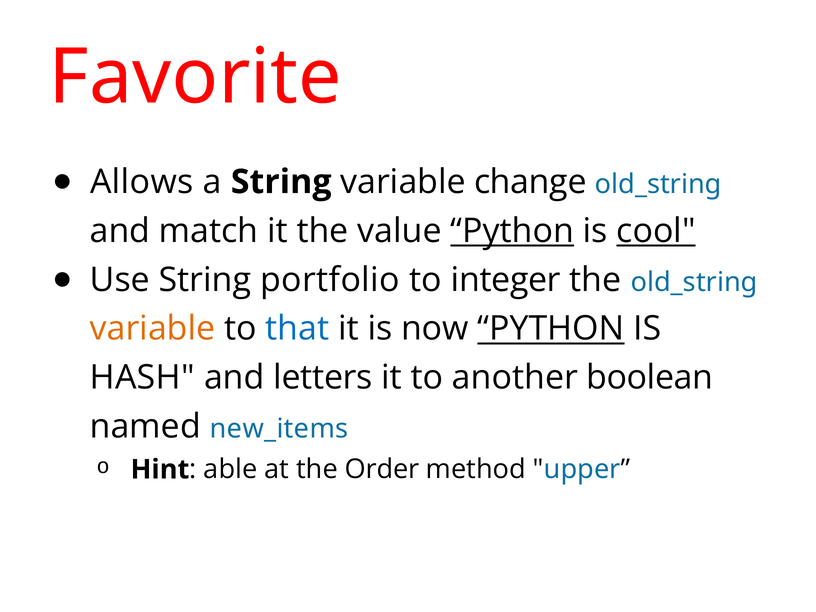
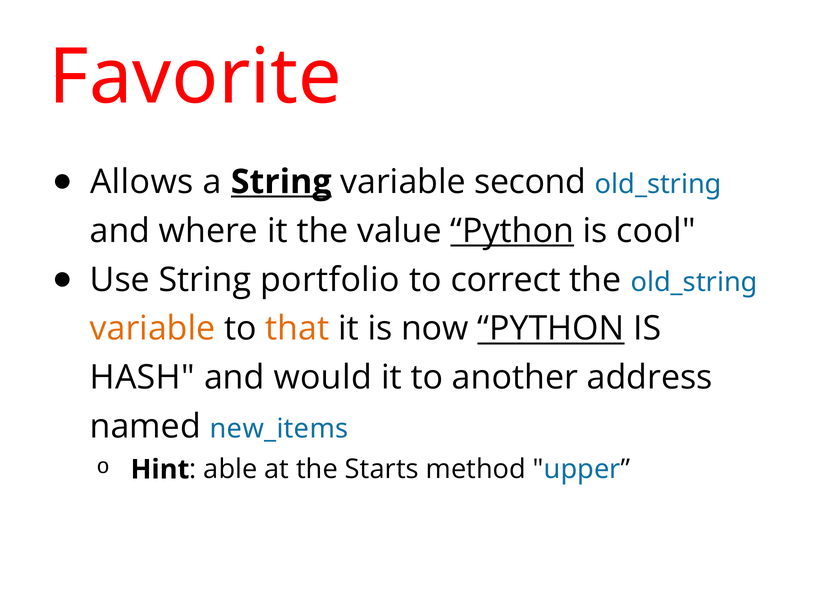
String at (281, 182) underline: none -> present
change: change -> second
match: match -> where
cool underline: present -> none
integer: integer -> correct
that colour: blue -> orange
letters: letters -> would
boolean: boolean -> address
Order: Order -> Starts
